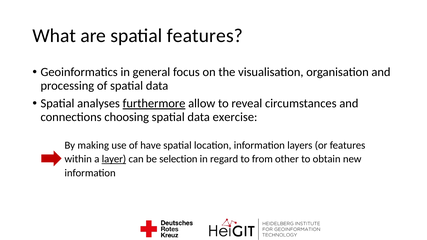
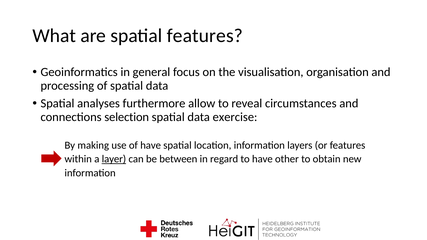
furthermore underline: present -> none
choosing: choosing -> selection
selection: selection -> between
to from: from -> have
